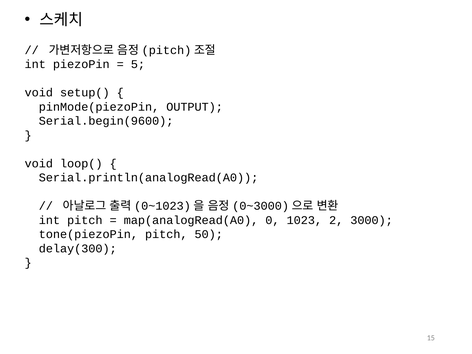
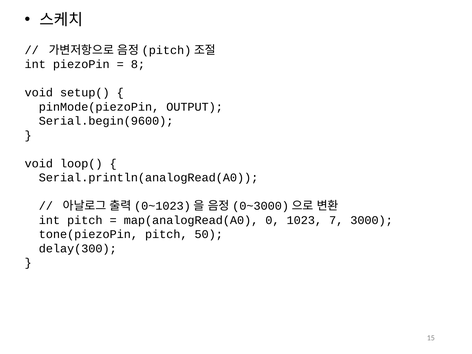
5: 5 -> 8
2: 2 -> 7
